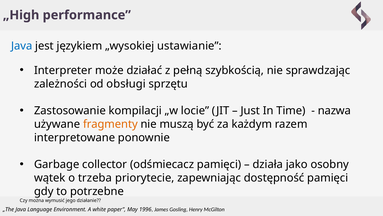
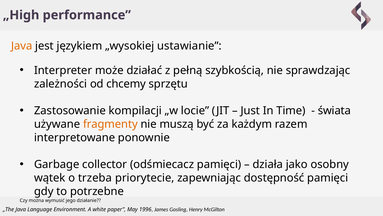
Java at (22, 46) colour: blue -> orange
obsługi: obsługi -> chcemy
nazwa: nazwa -> świata
